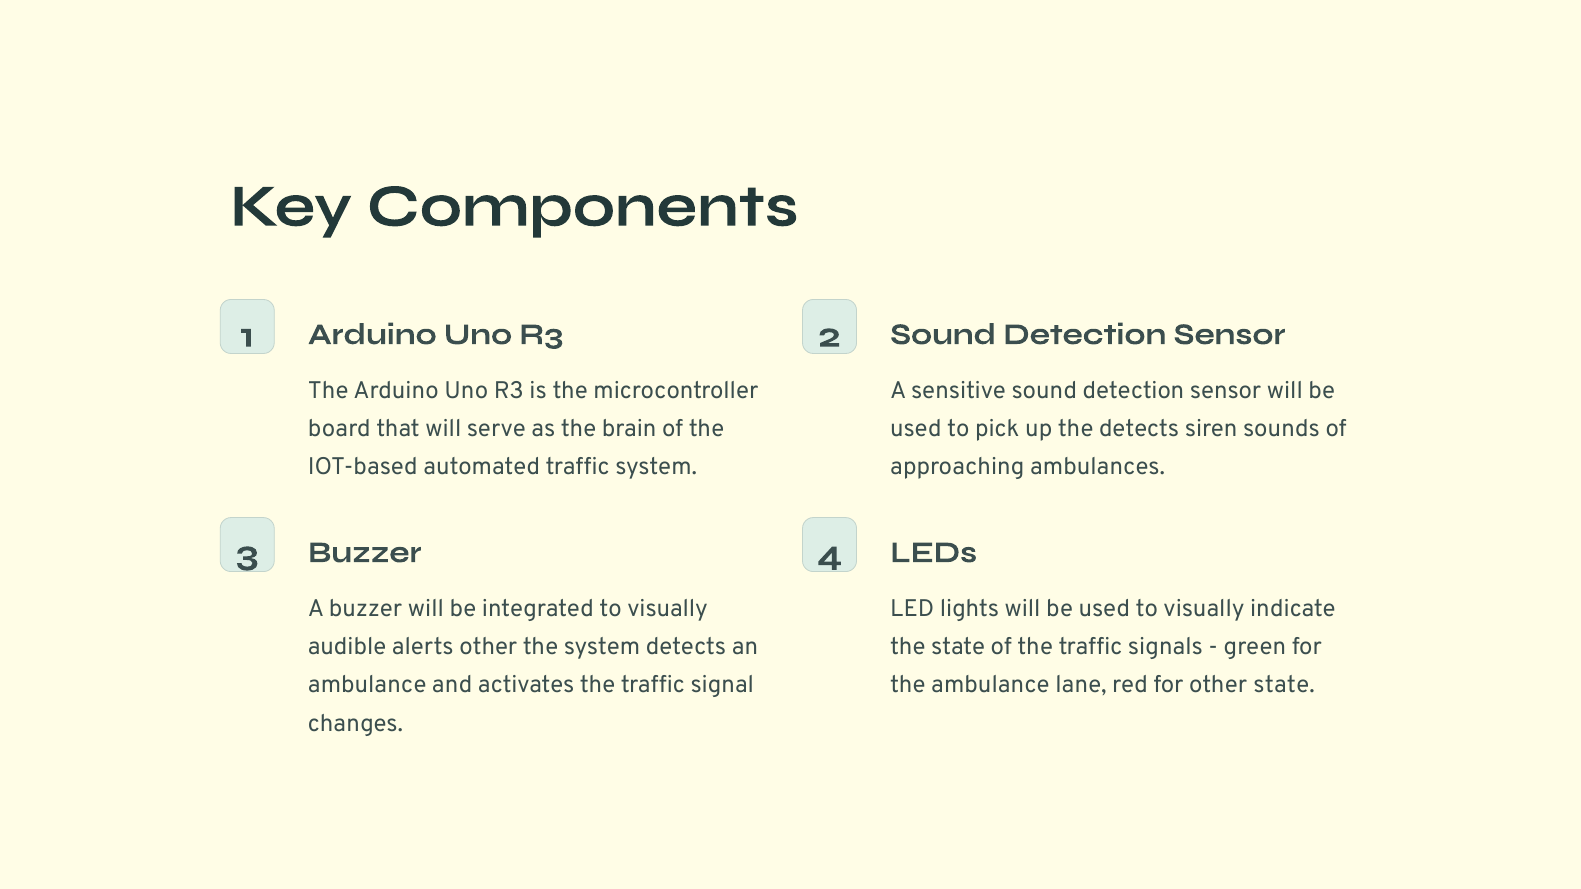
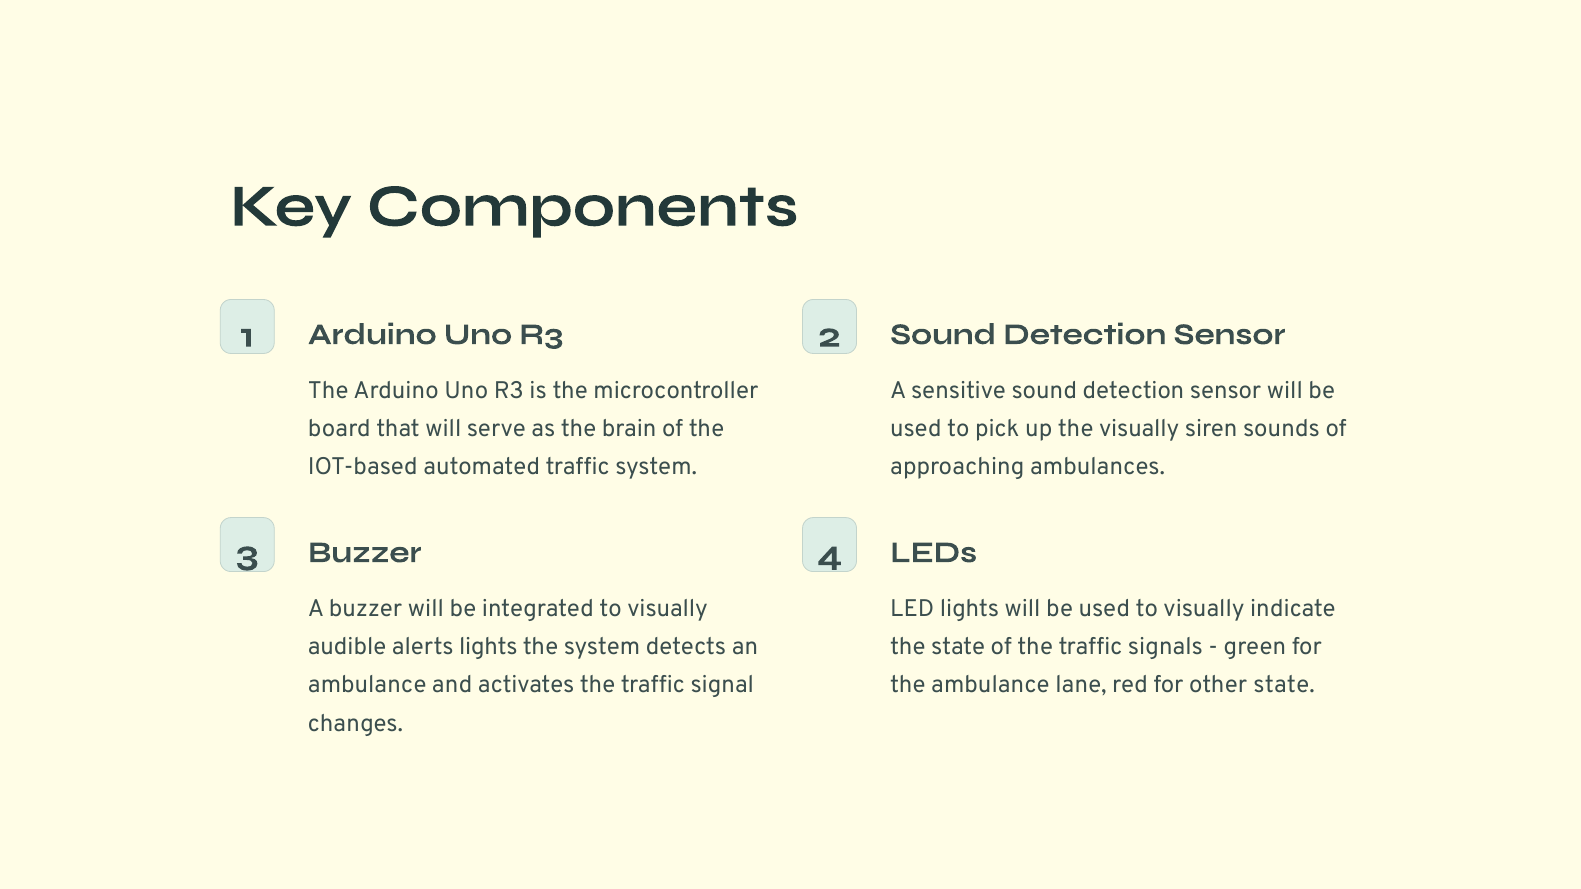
the detects: detects -> visually
alerts other: other -> lights
